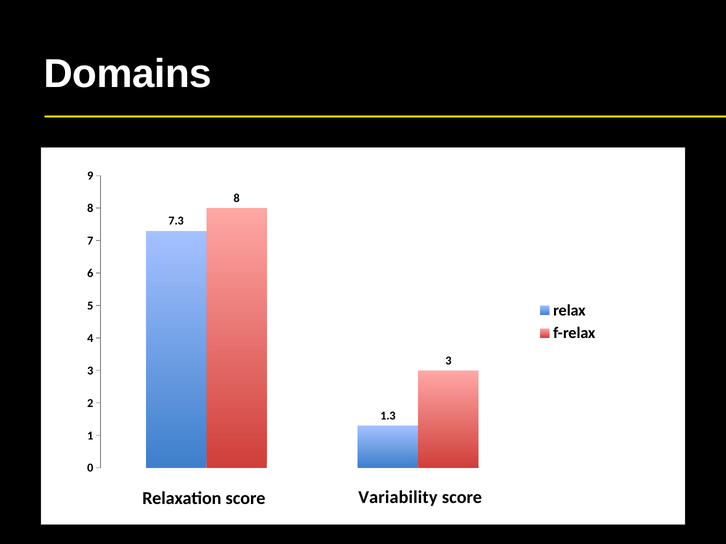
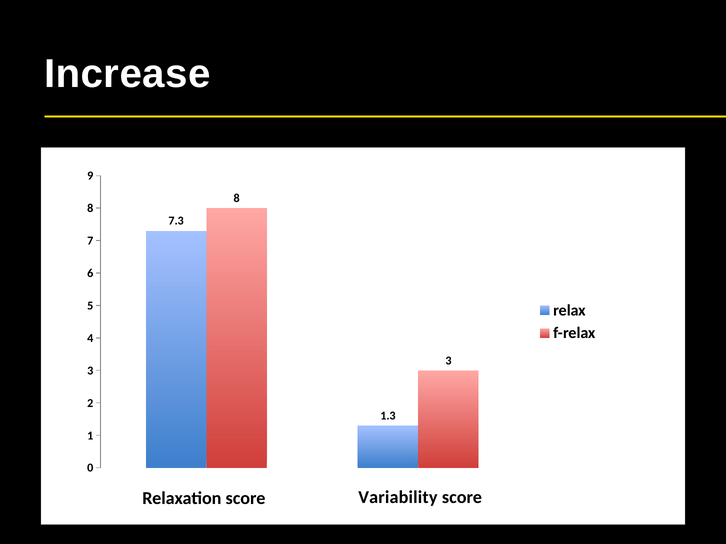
Domains: Domains -> Increase
